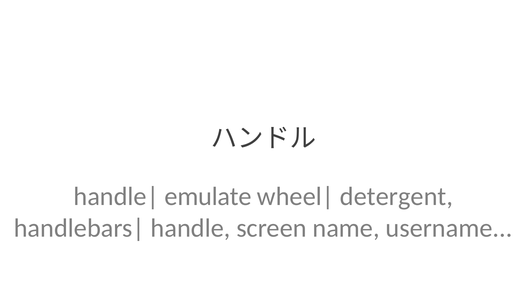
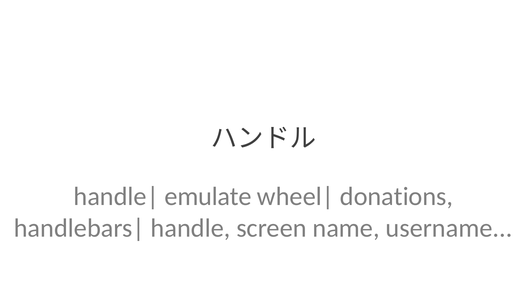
detergent: detergent -> donations
